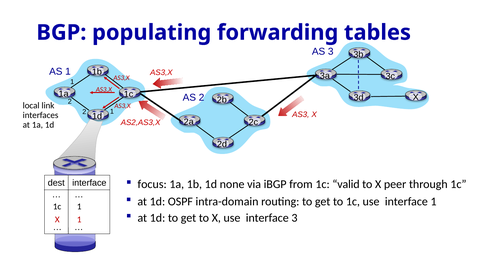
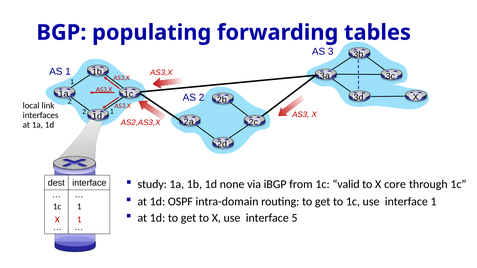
focus: focus -> study
peer: peer -> core
interface 3: 3 -> 5
